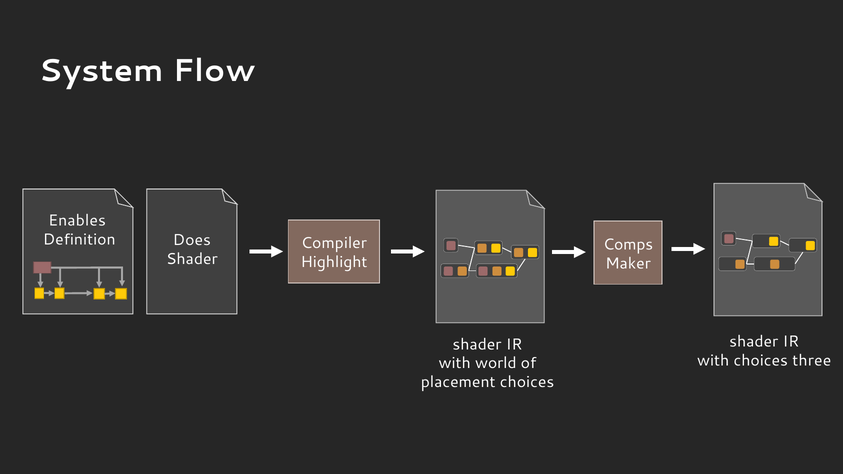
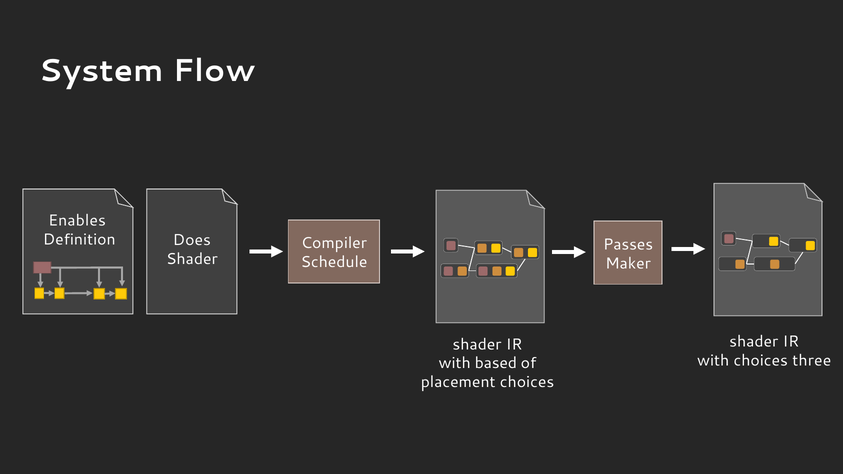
Comps: Comps -> Passes
Highlight: Highlight -> Schedule
world: world -> based
